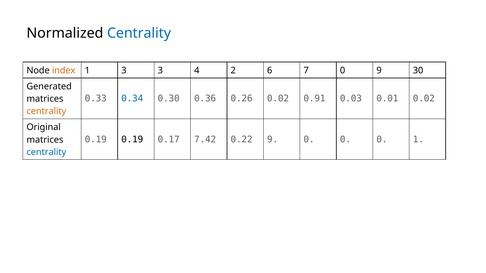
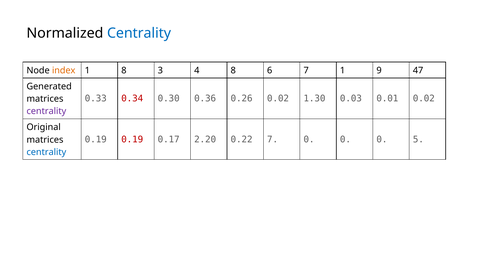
1 3: 3 -> 8
4 2: 2 -> 8
7 0: 0 -> 1
30: 30 -> 47
0.34 colour: blue -> red
0.91: 0.91 -> 1.30
centrality at (46, 111) colour: orange -> purple
0.19 at (132, 140) colour: black -> red
7.42: 7.42 -> 2.20
0.22 9: 9 -> 7
0 1: 1 -> 5
